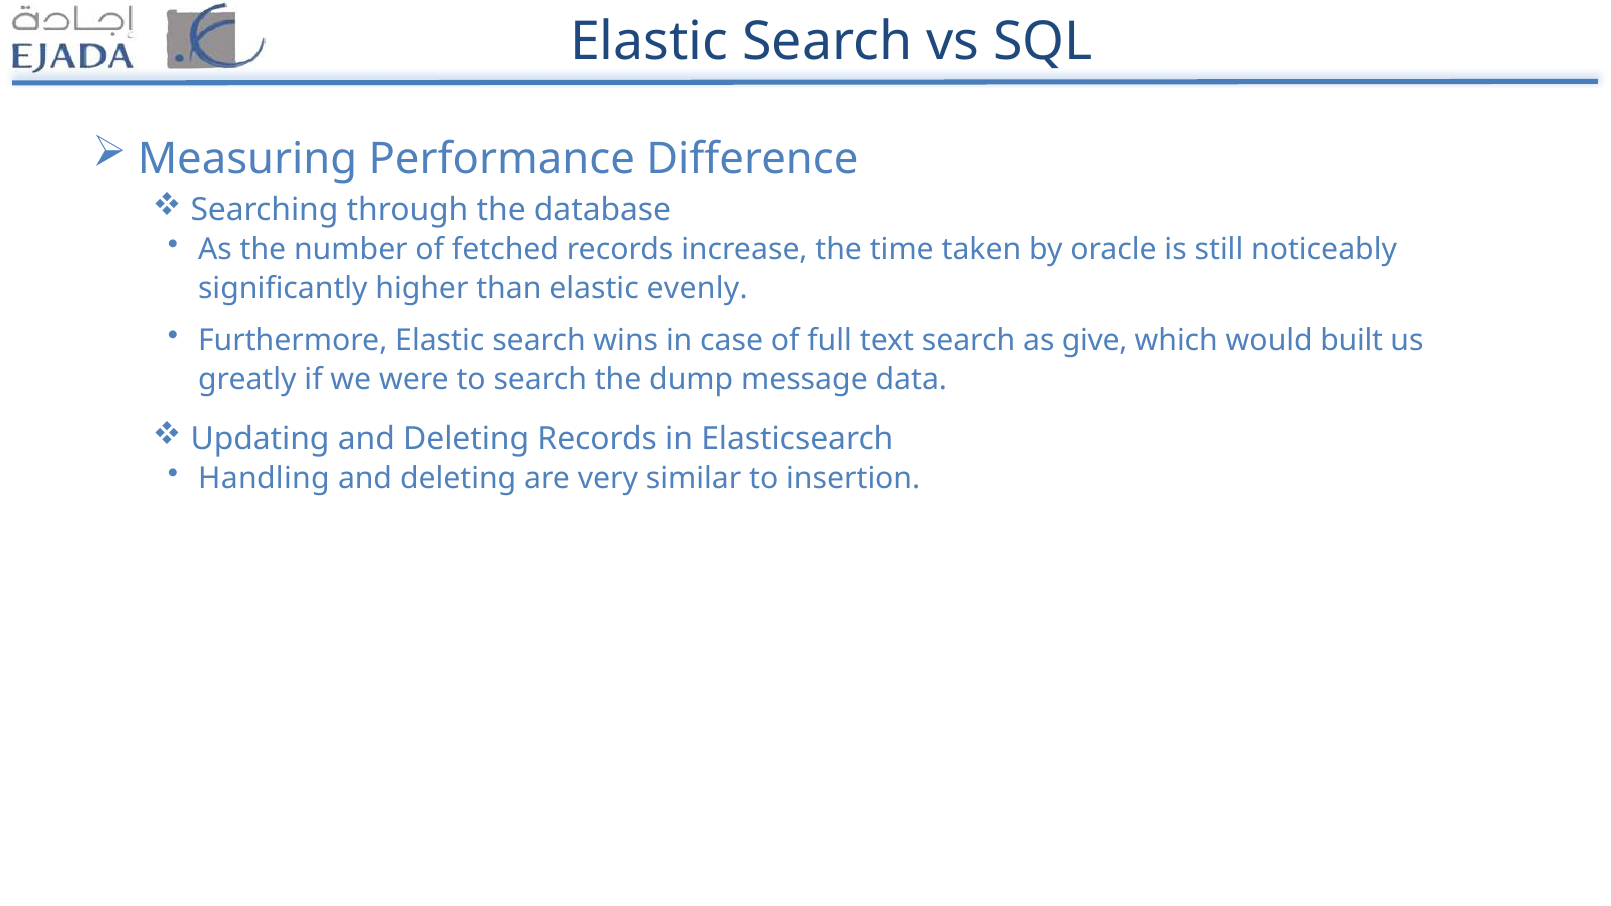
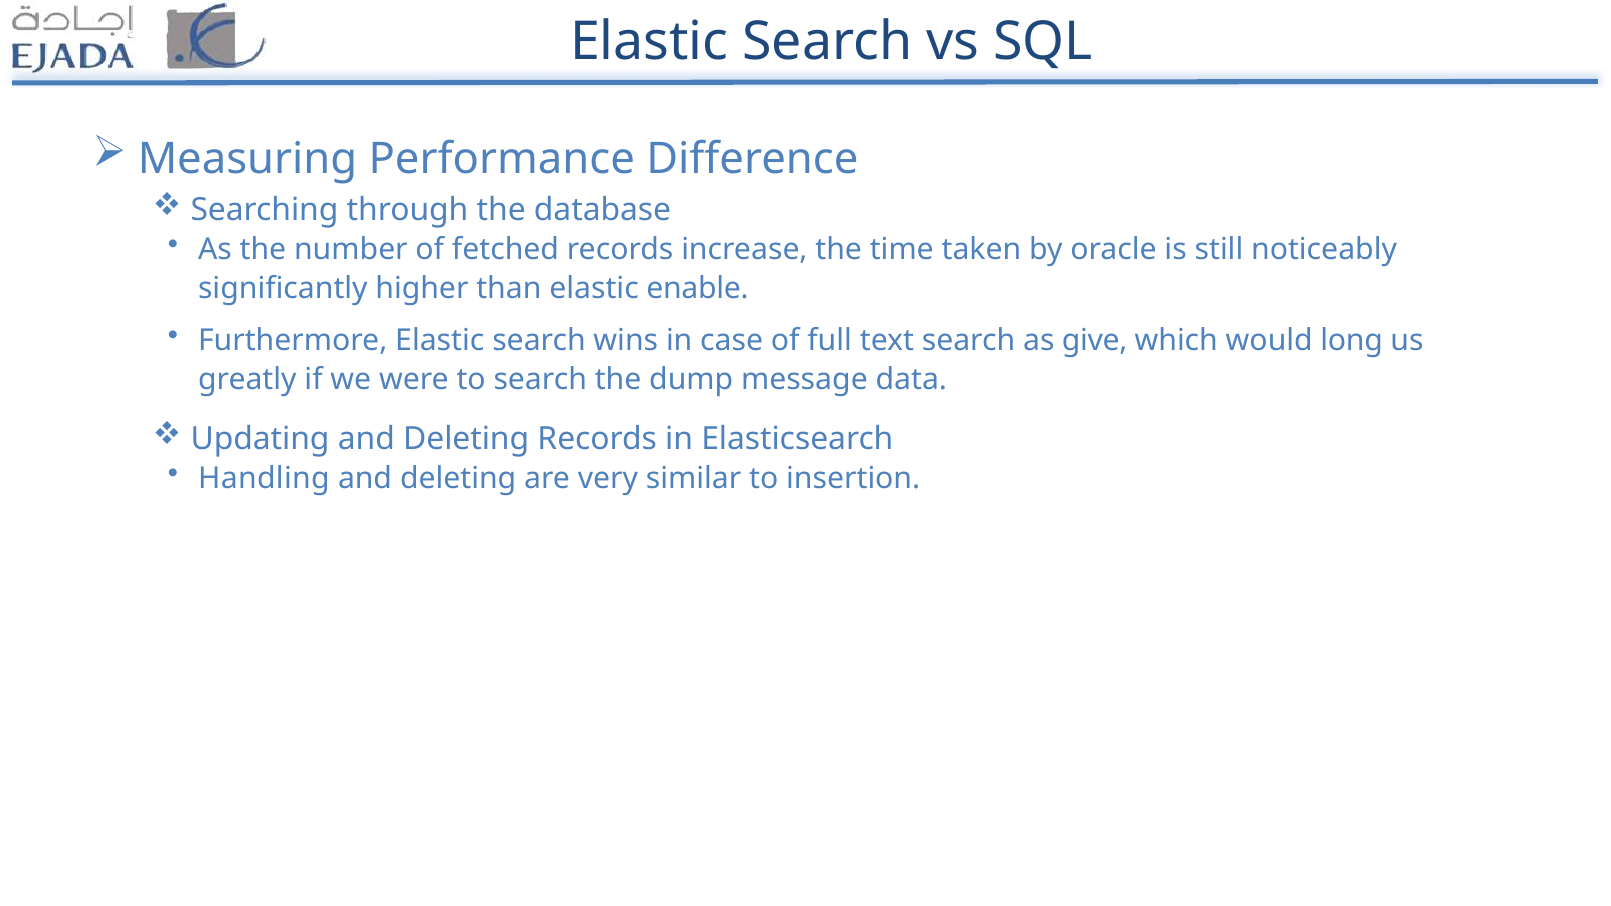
evenly: evenly -> enable
built: built -> long
